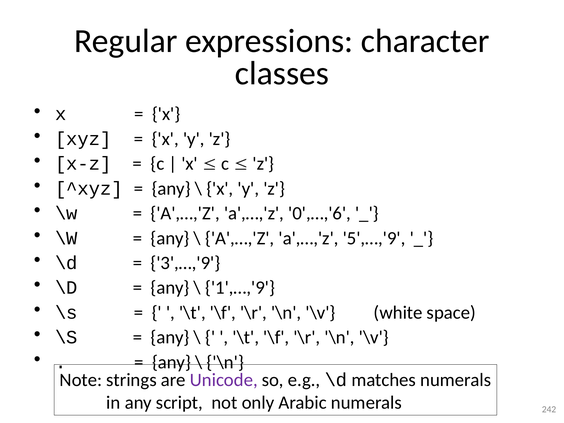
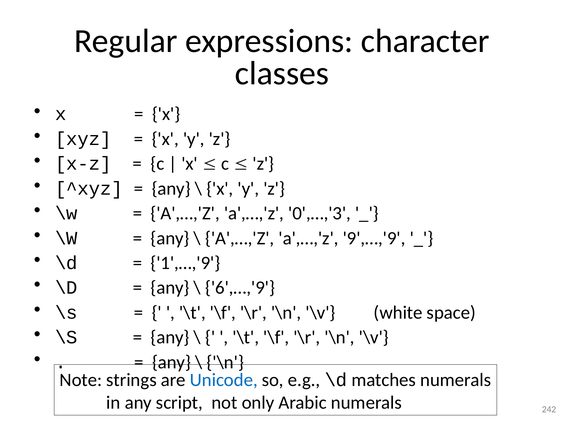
0',…,'6: 0',…,'6 -> 0',…,'3
5',…,'9: 5',…,'9 -> 9',…,'9
3',…,'9: 3',…,'9 -> 1',…,'9
1',…,'9: 1',…,'9 -> 6',…,'9
Unicode colour: purple -> blue
